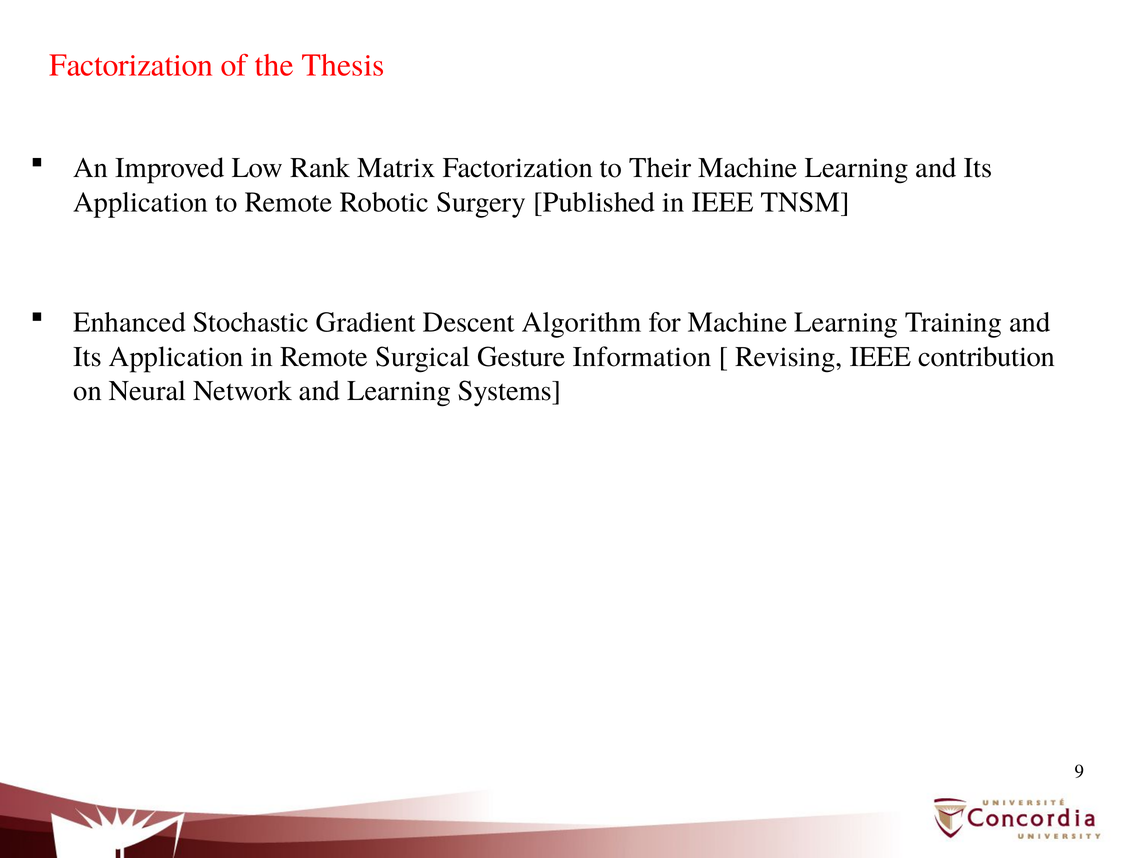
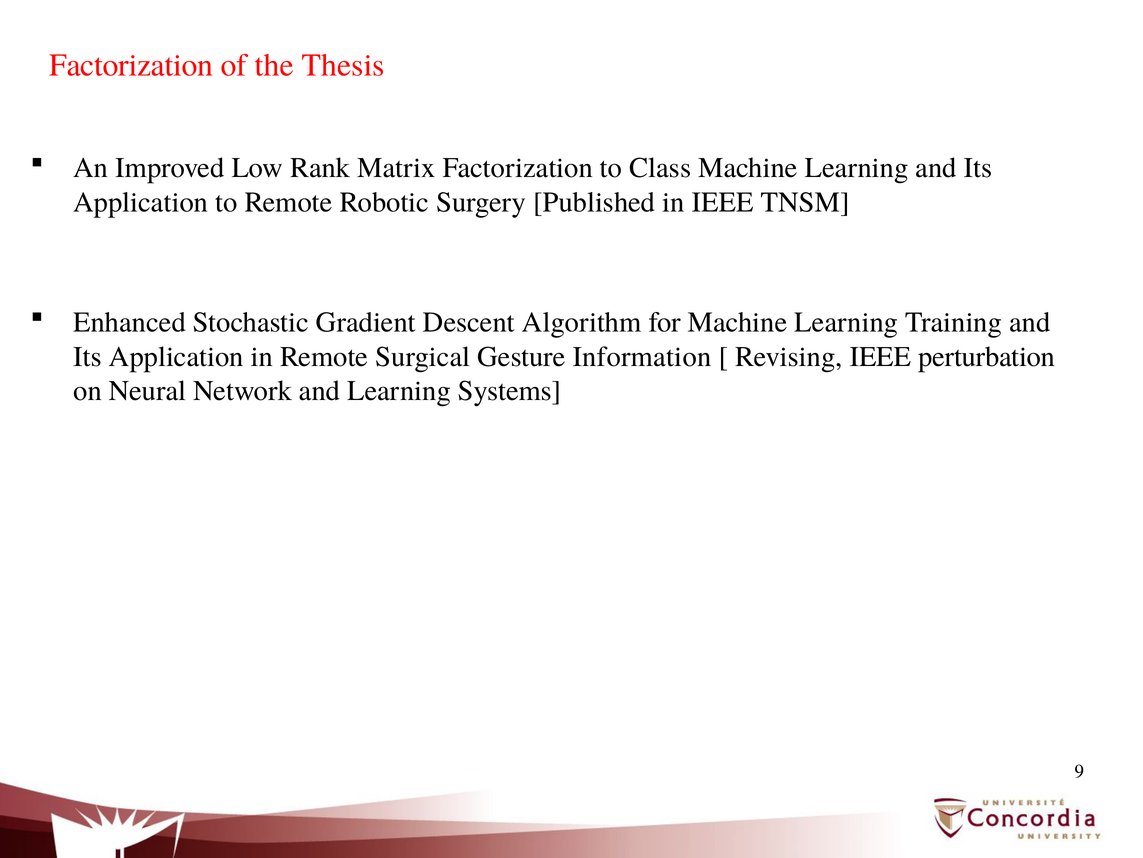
Their: Their -> Class
contribution: contribution -> perturbation
